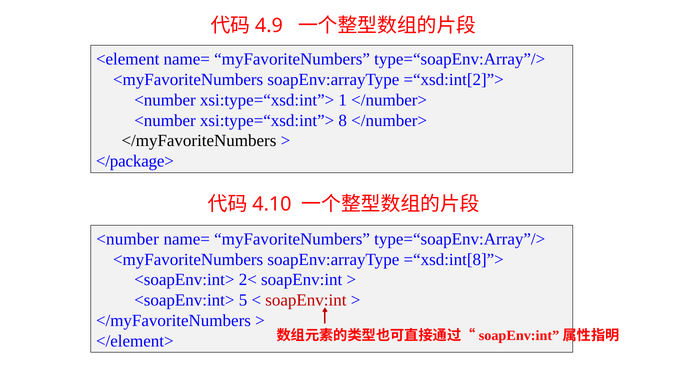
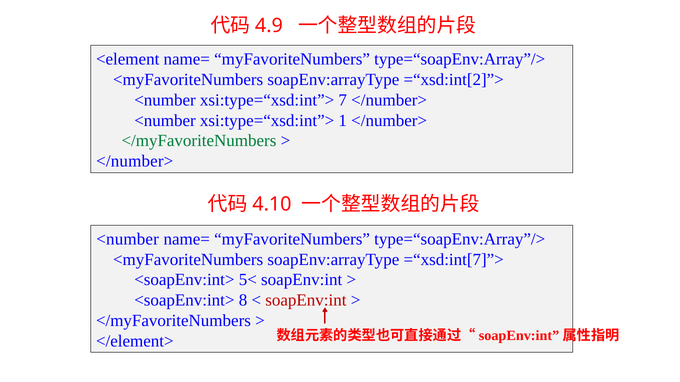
1: 1 -> 7
8: 8 -> 1
</myFavoriteNumbers at (199, 141) colour: black -> green
</package> at (135, 161): </package> -> </number>
=“xsd:int[8]”>: =“xsd:int[8]”> -> =“xsd:int[7]”>
2<: 2< -> 5<
5: 5 -> 8
